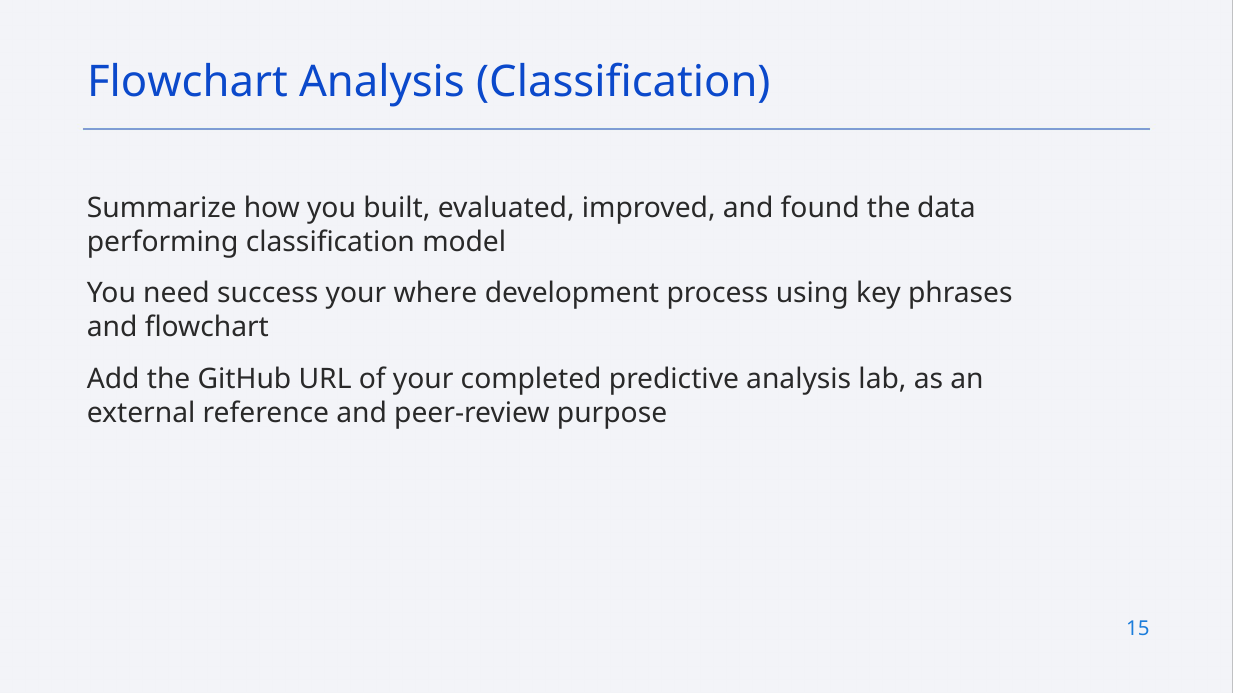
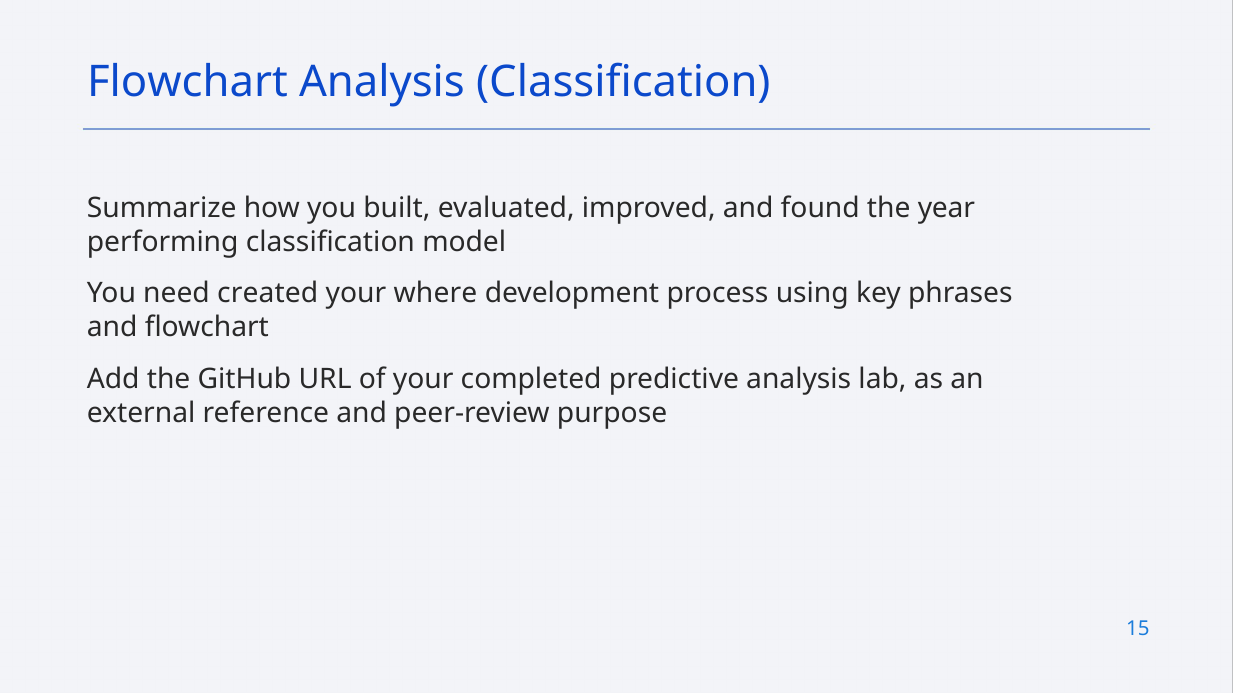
data: data -> year
success: success -> created
